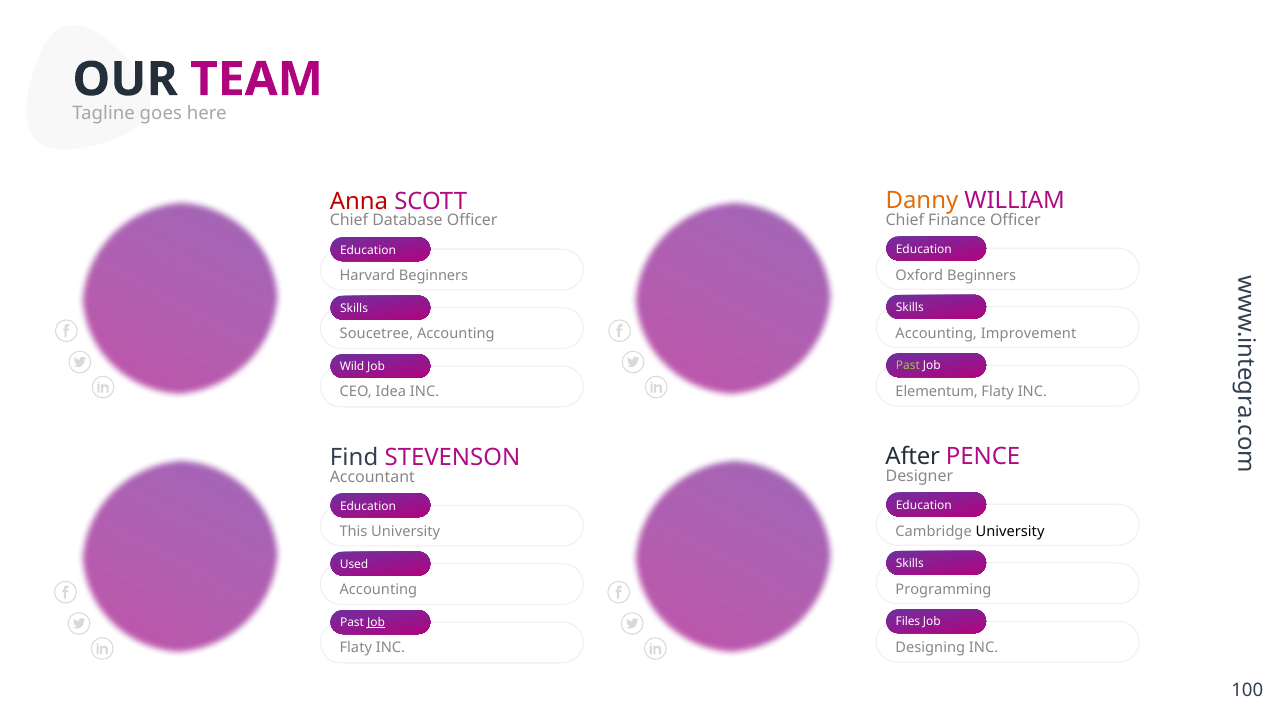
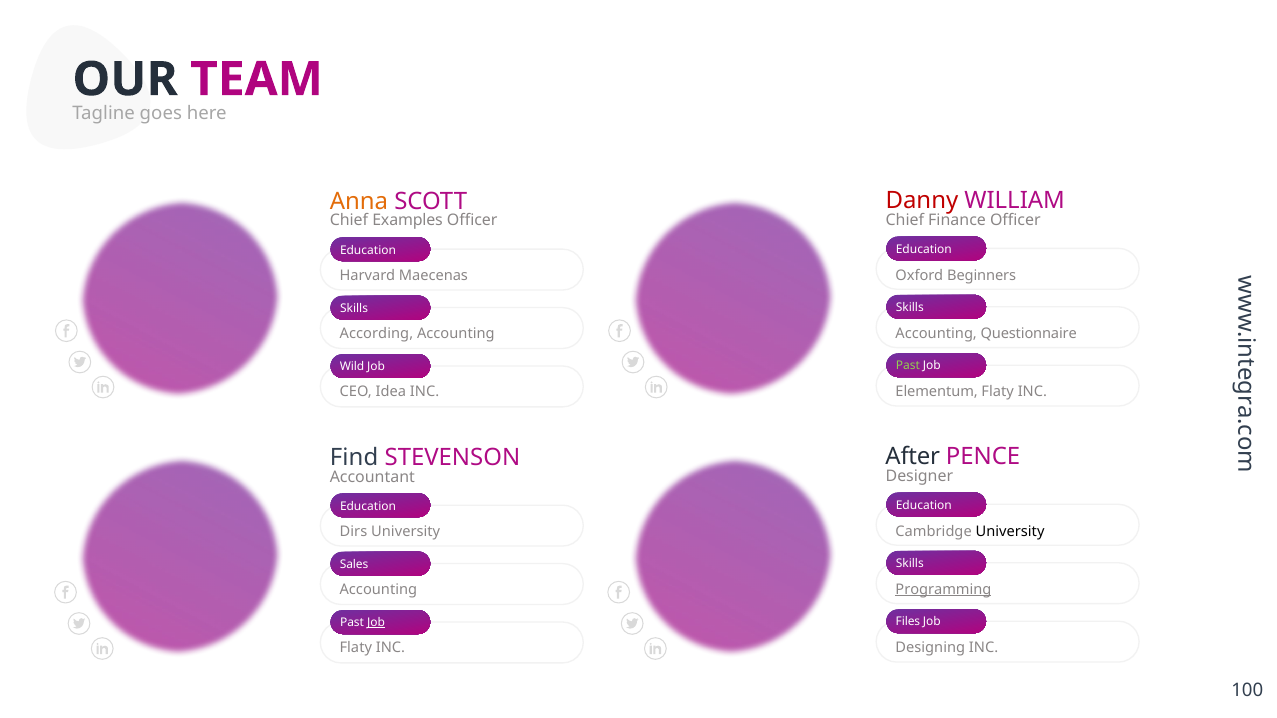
Danny colour: orange -> red
Anna colour: red -> orange
Database: Database -> Examples
Harvard Beginners: Beginners -> Maecenas
Improvement: Improvement -> Questionnaire
Soucetree: Soucetree -> According
This: This -> Dirs
Used: Used -> Sales
Programming underline: none -> present
